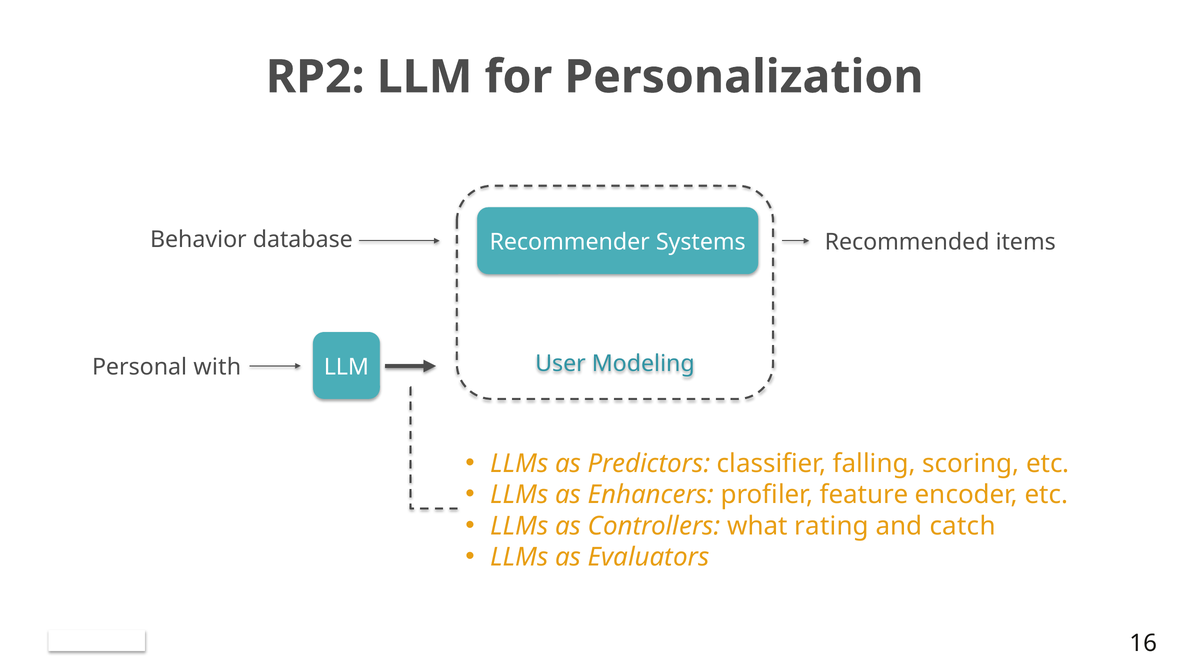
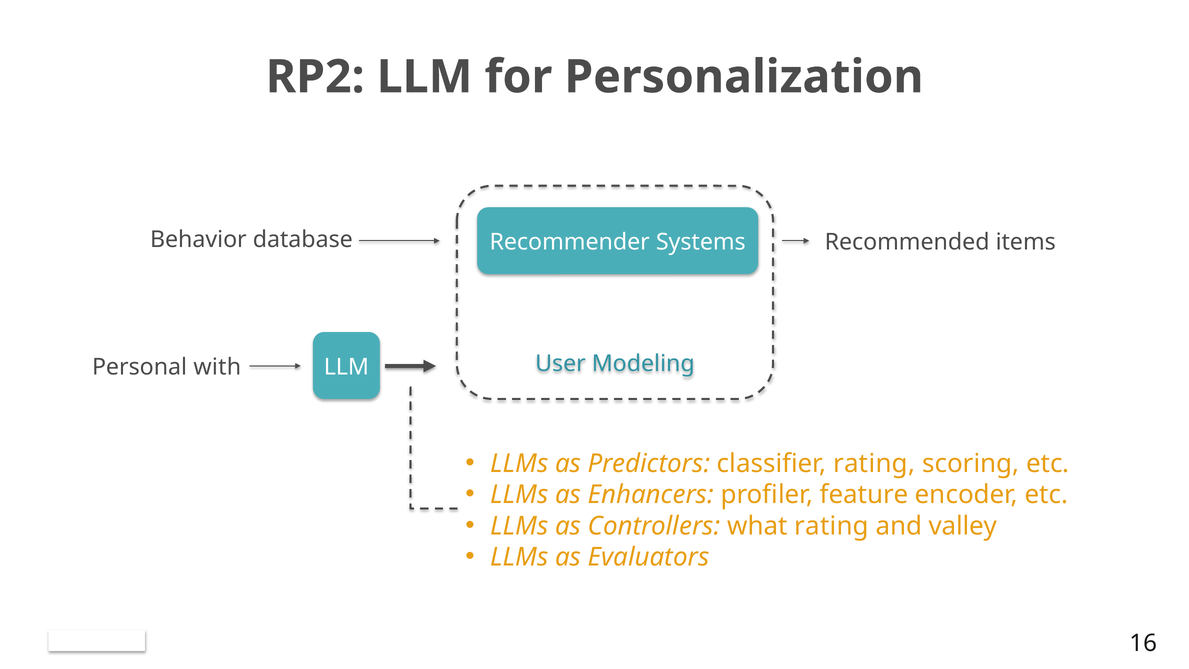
classifier falling: falling -> rating
catch: catch -> valley
